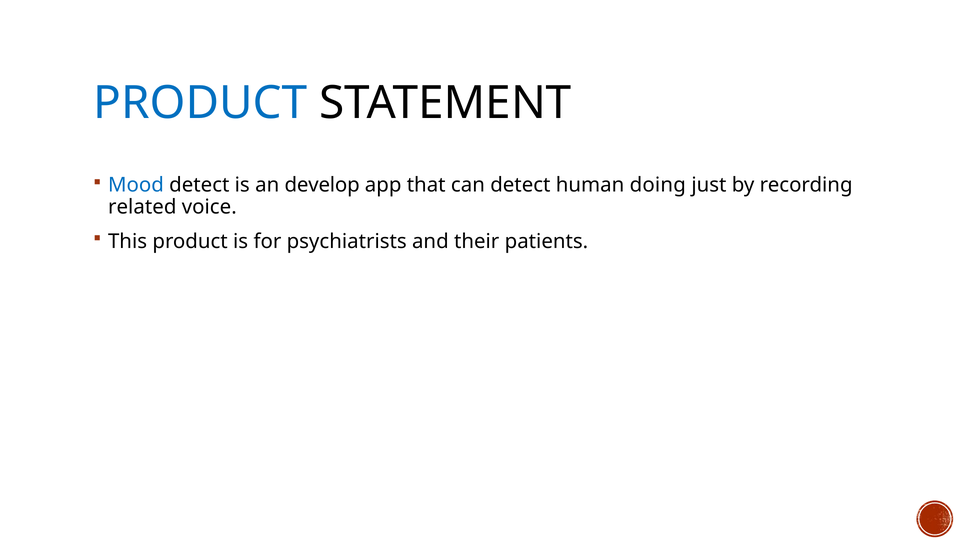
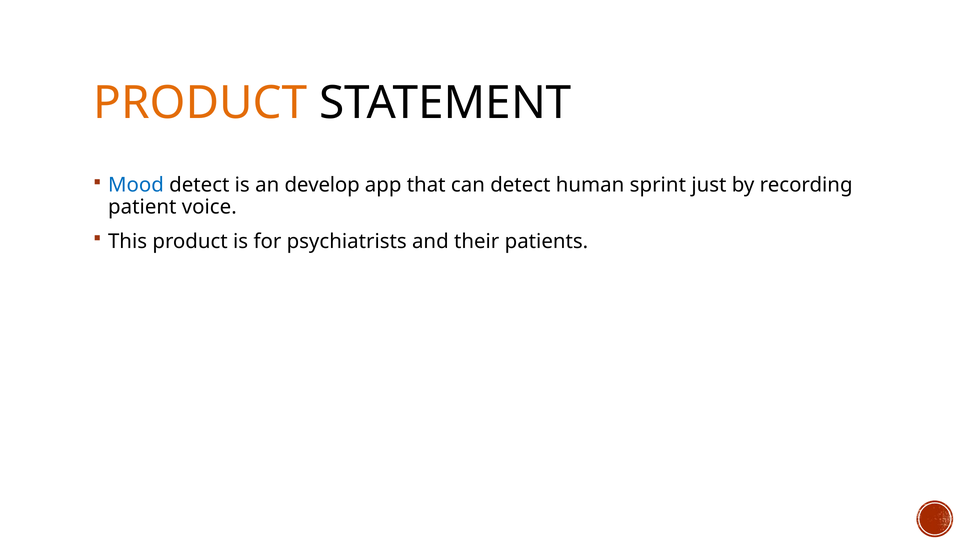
PRODUCT at (200, 103) colour: blue -> orange
doing: doing -> sprint
related: related -> patient
